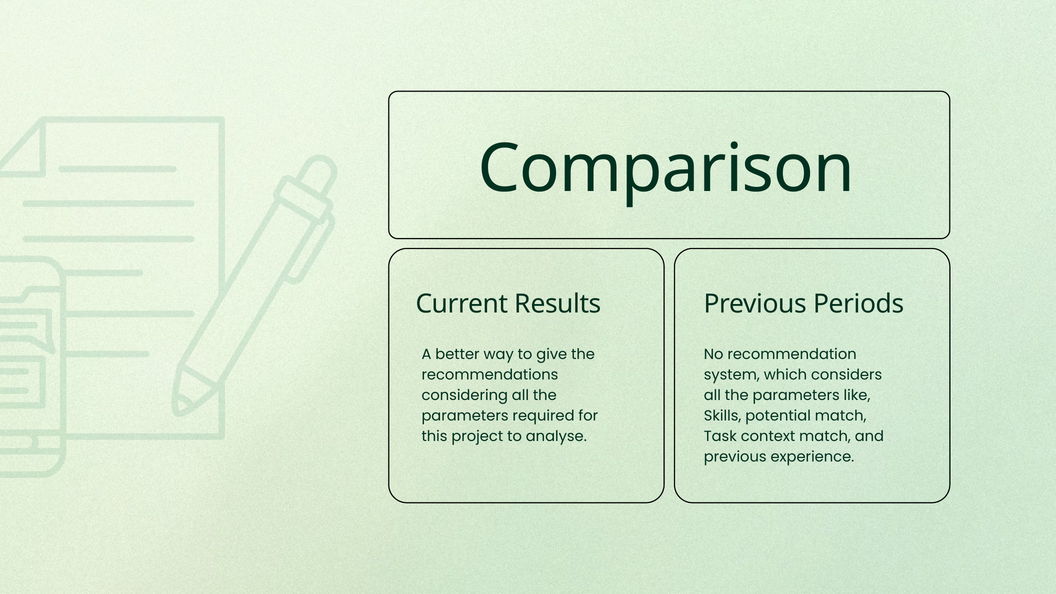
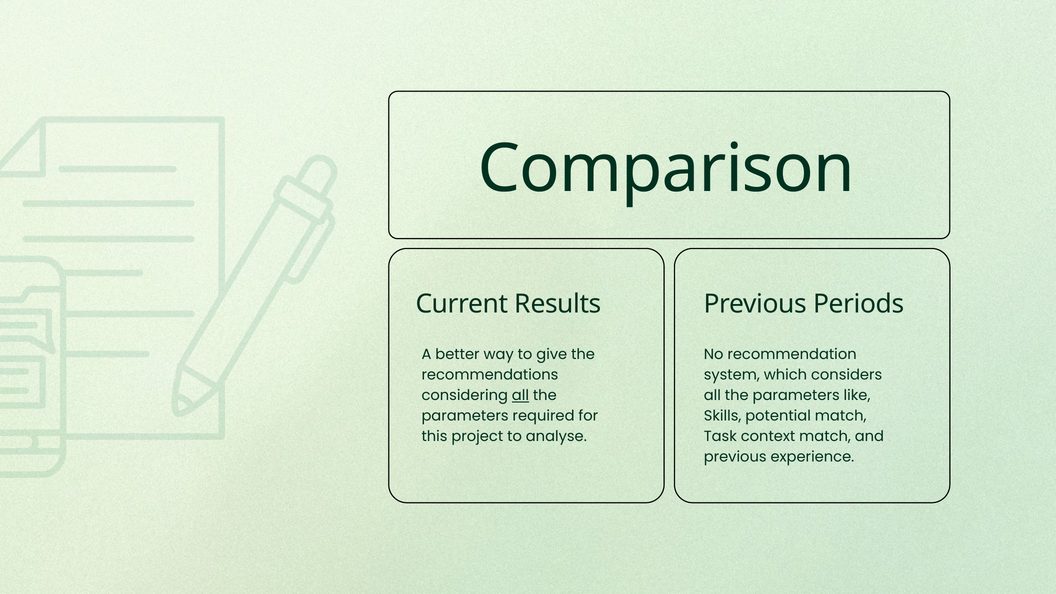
all at (520, 396) underline: none -> present
